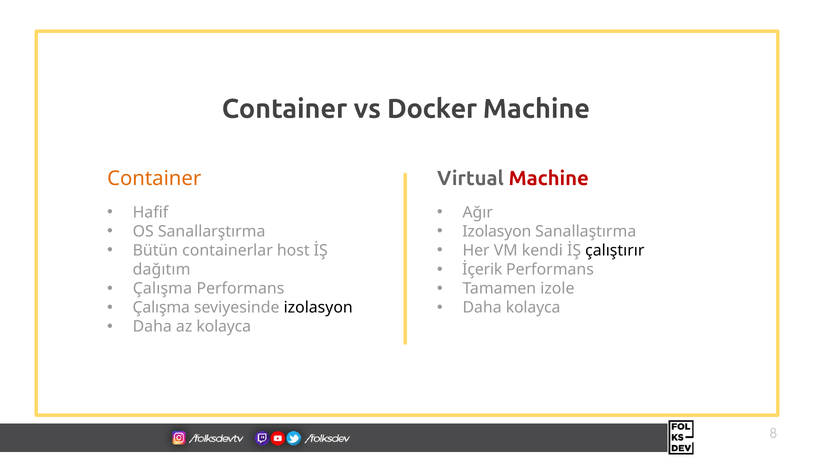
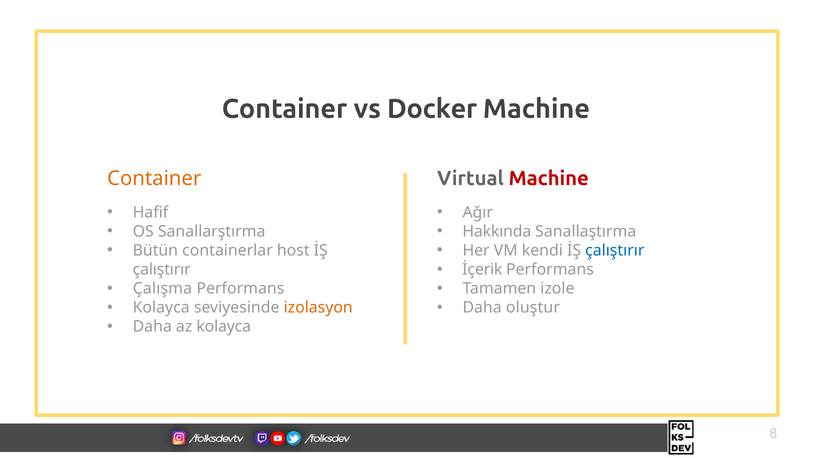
Izolasyon at (497, 232): Izolasyon -> Hakkında
çalıştırır at (615, 251) colour: black -> blue
dağıtım at (162, 270): dağıtım -> çalıştırır
Çalışma at (161, 308): Çalışma -> Kolayca
izolasyon at (318, 308) colour: black -> orange
Daha kolayca: kolayca -> oluştur
